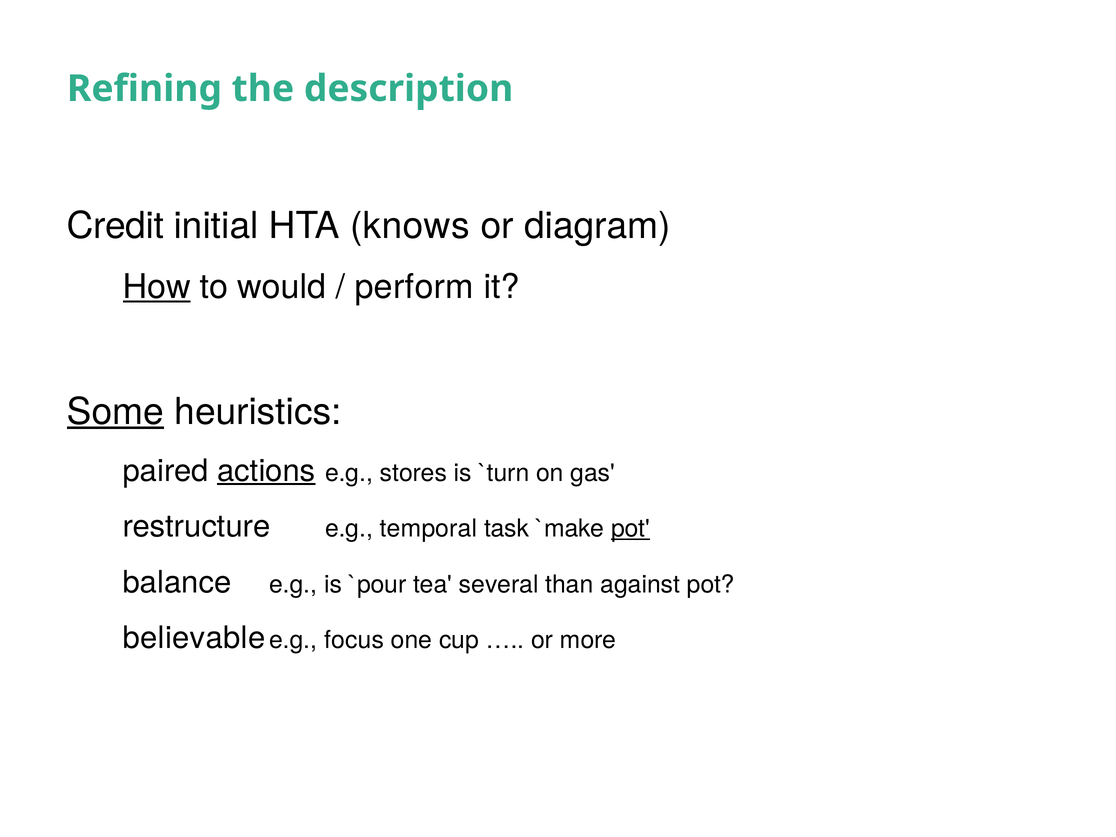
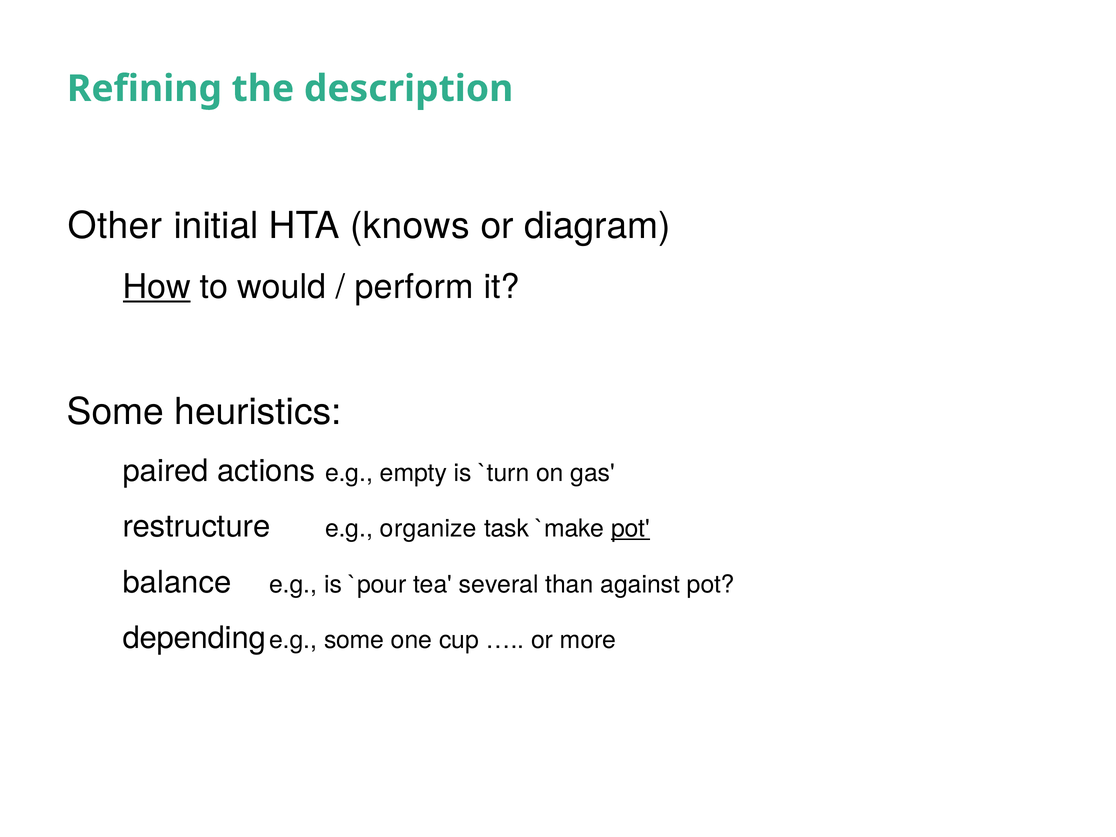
Credit: Credit -> Other
Some at (116, 412) underline: present -> none
actions underline: present -> none
stores: stores -> empty
temporal: temporal -> organize
believable: believable -> depending
e.g focus: focus -> some
